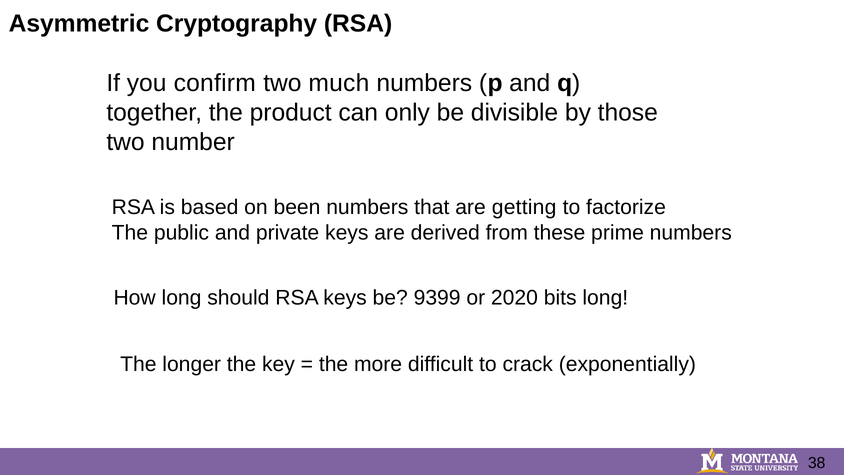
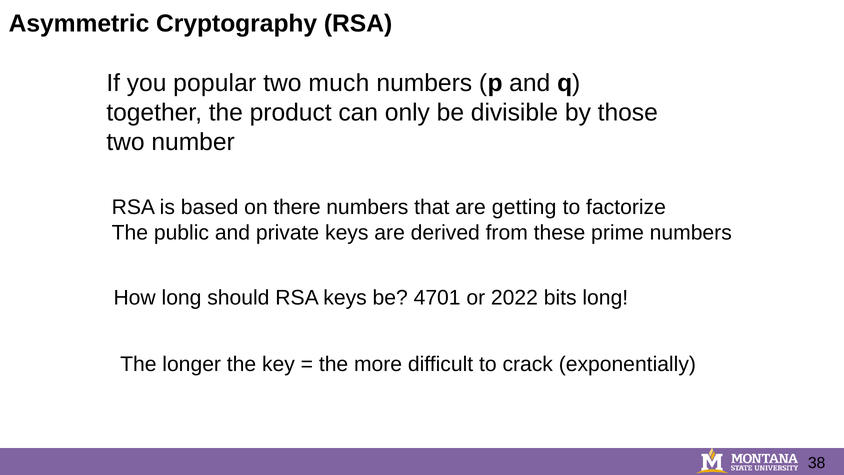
confirm: confirm -> popular
been: been -> there
9399: 9399 -> 4701
2020: 2020 -> 2022
